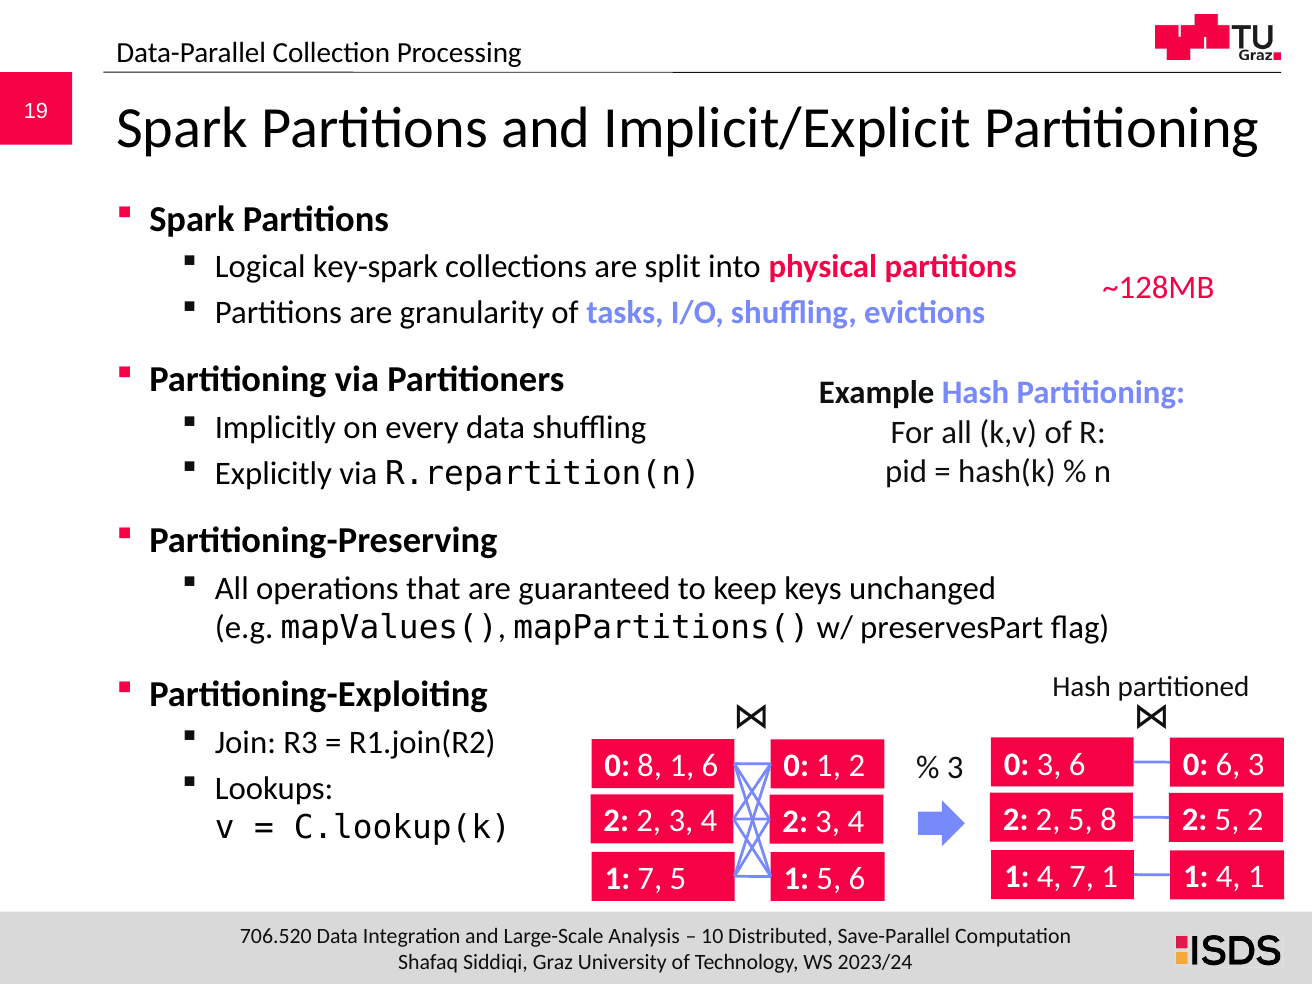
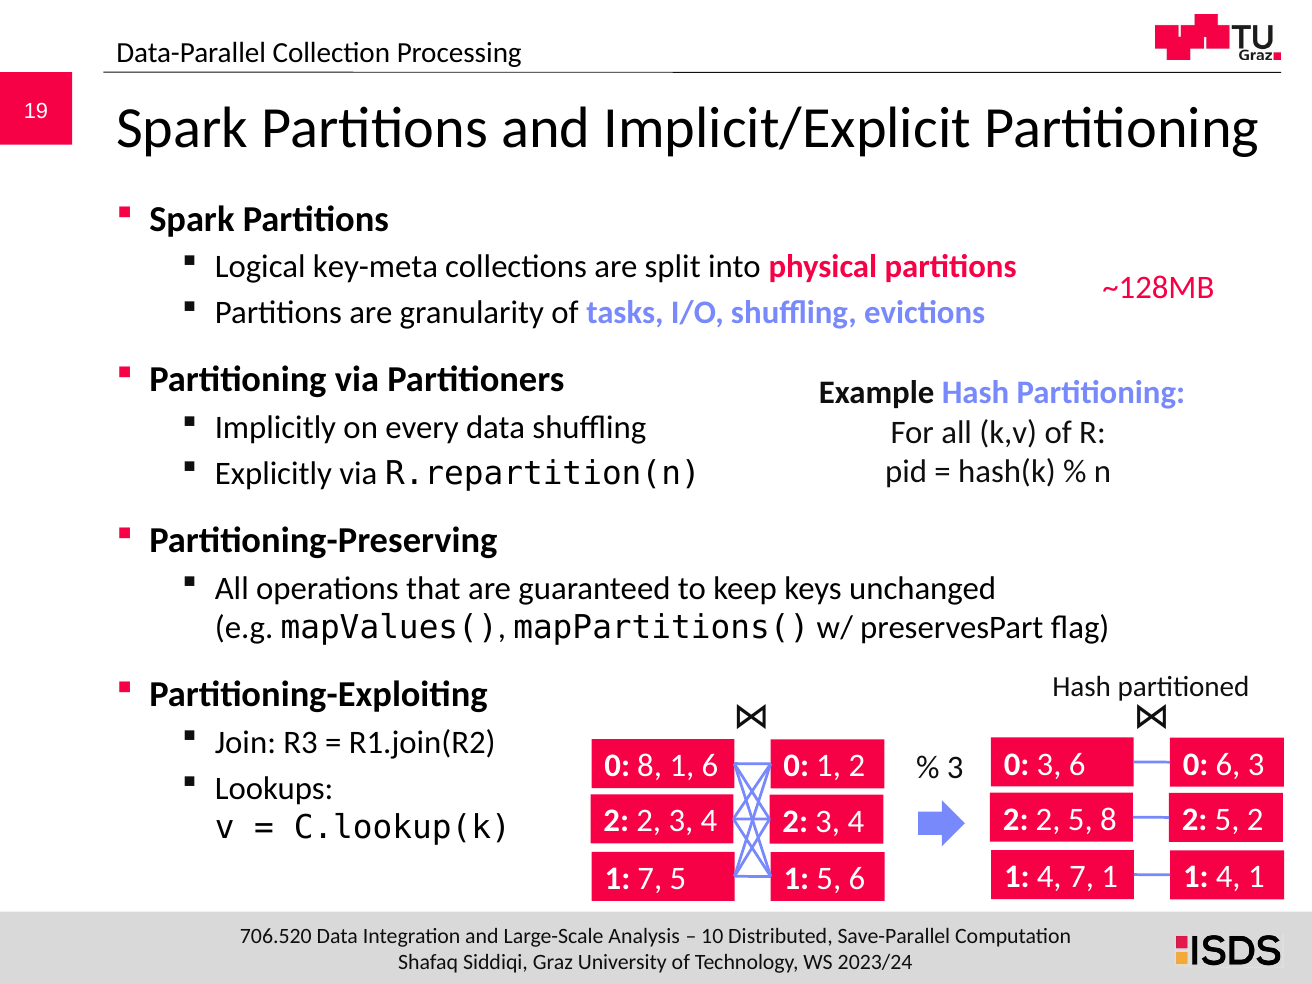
key-spark: key-spark -> key-meta
